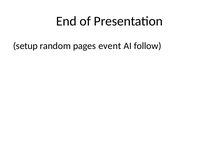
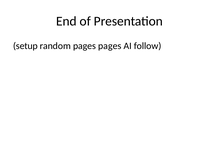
pages event: event -> pages
